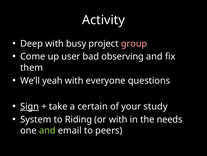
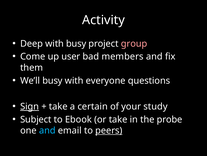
observing: observing -> members
We’ll yeah: yeah -> busy
System: System -> Subject
Riding: Riding -> Ebook
or with: with -> take
needs: needs -> probe
and at (47, 130) colour: light green -> light blue
peers underline: none -> present
